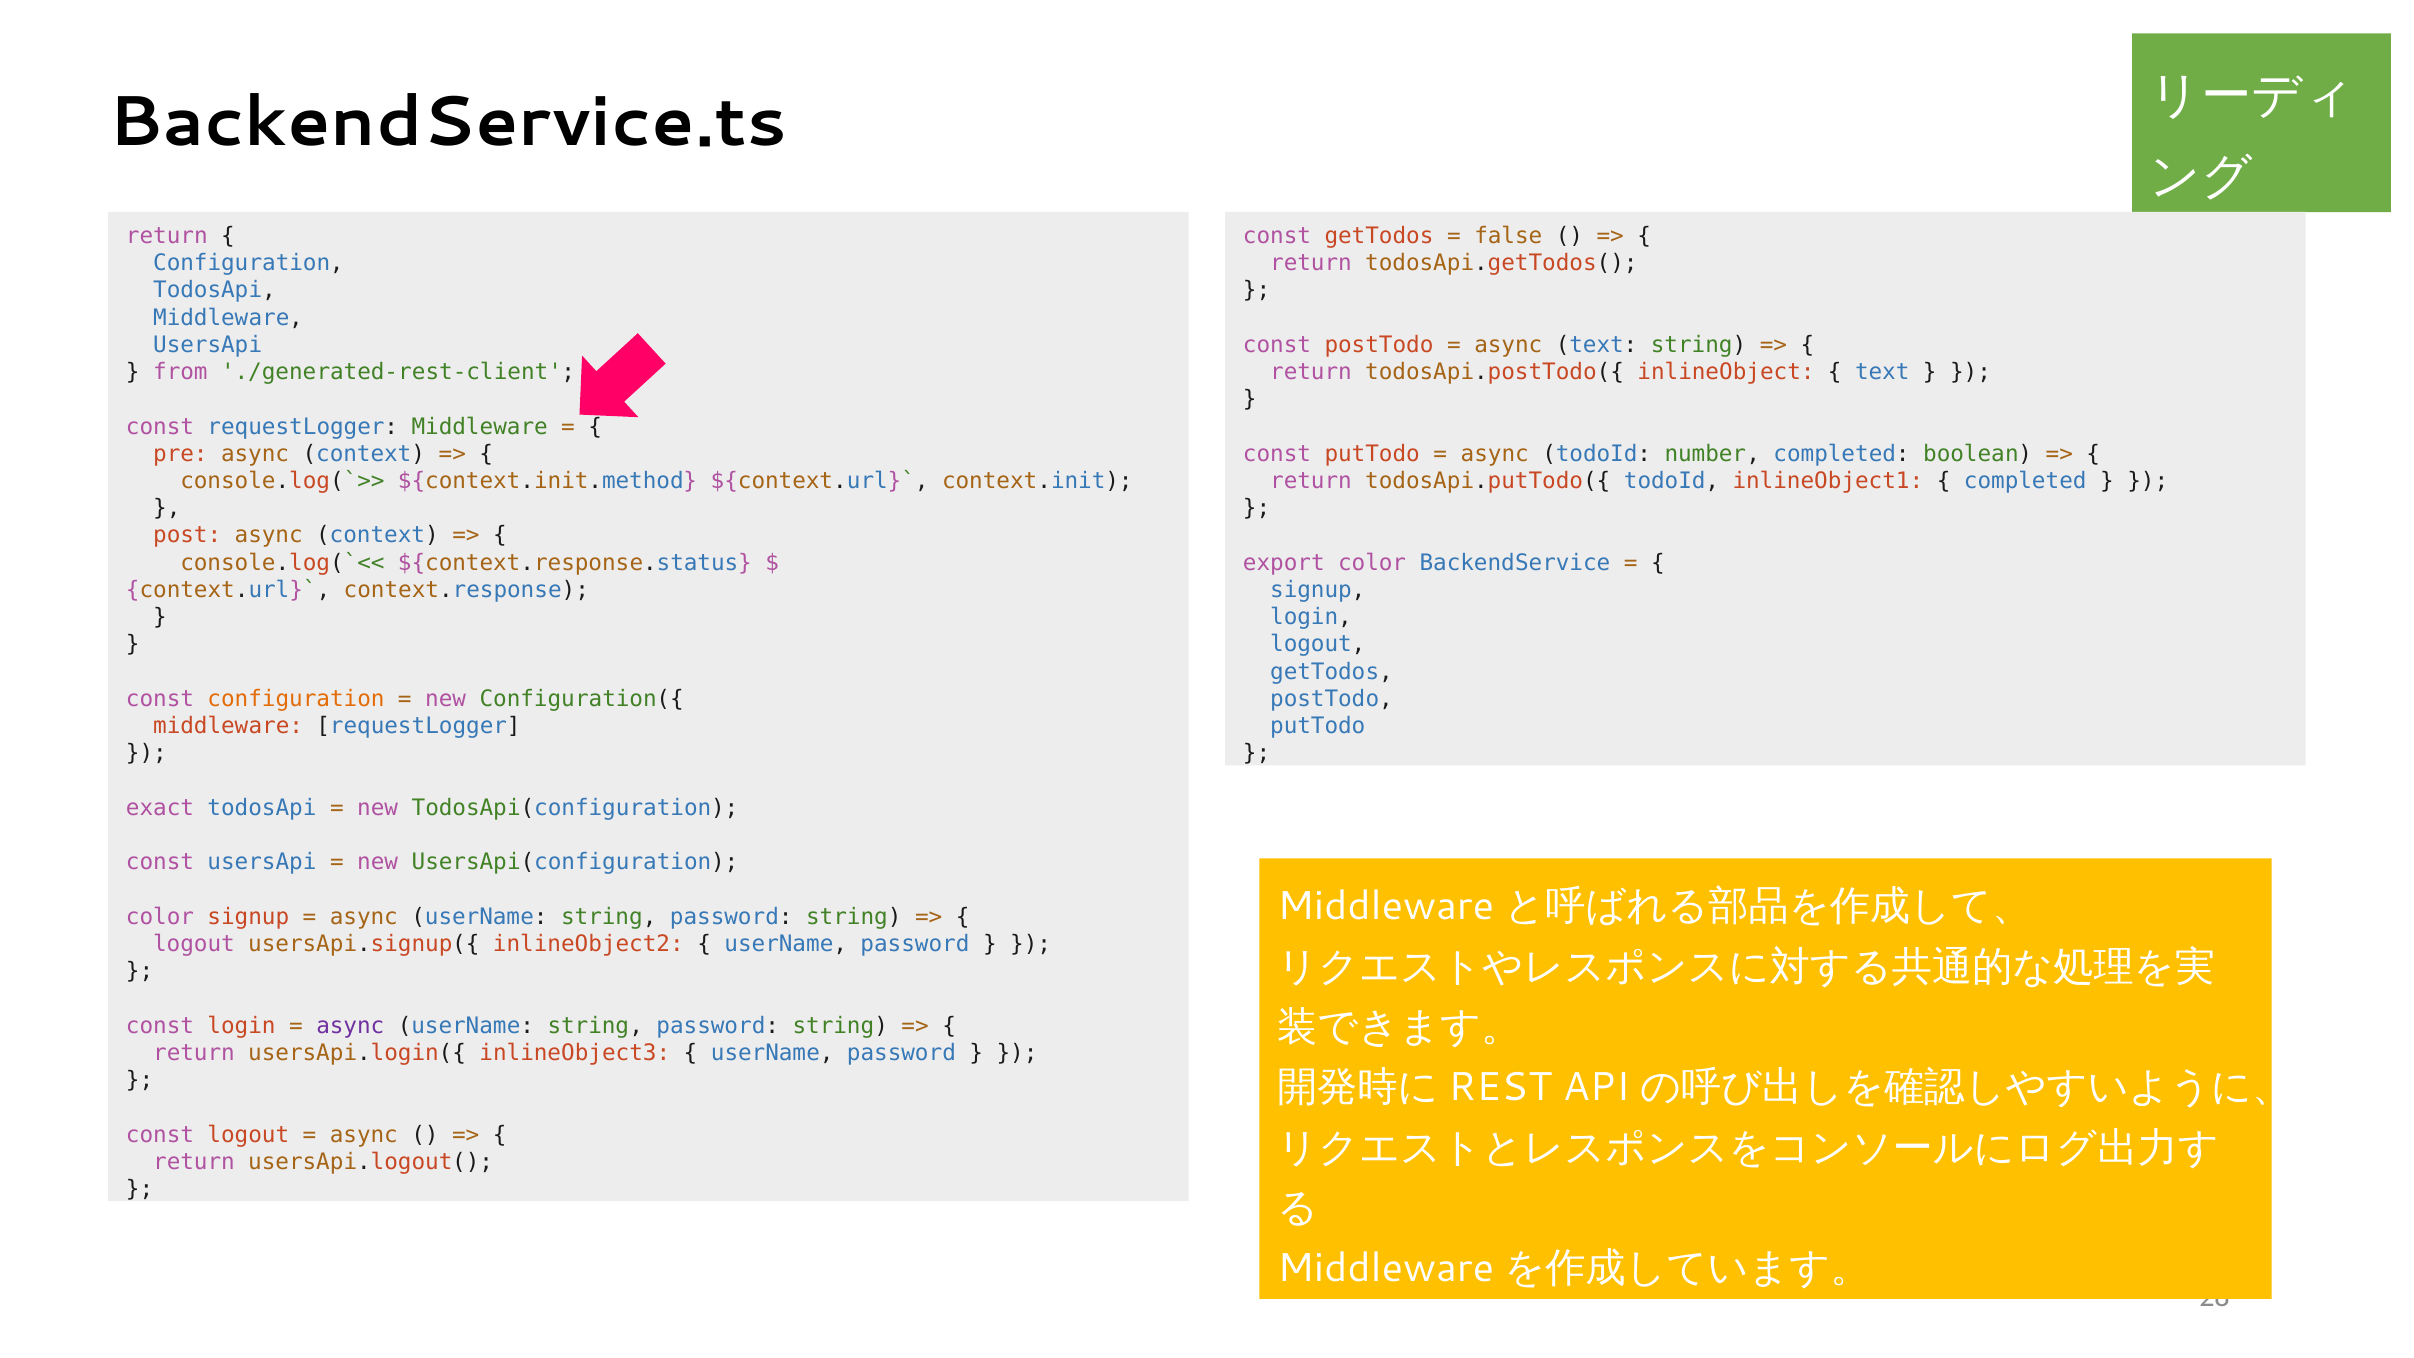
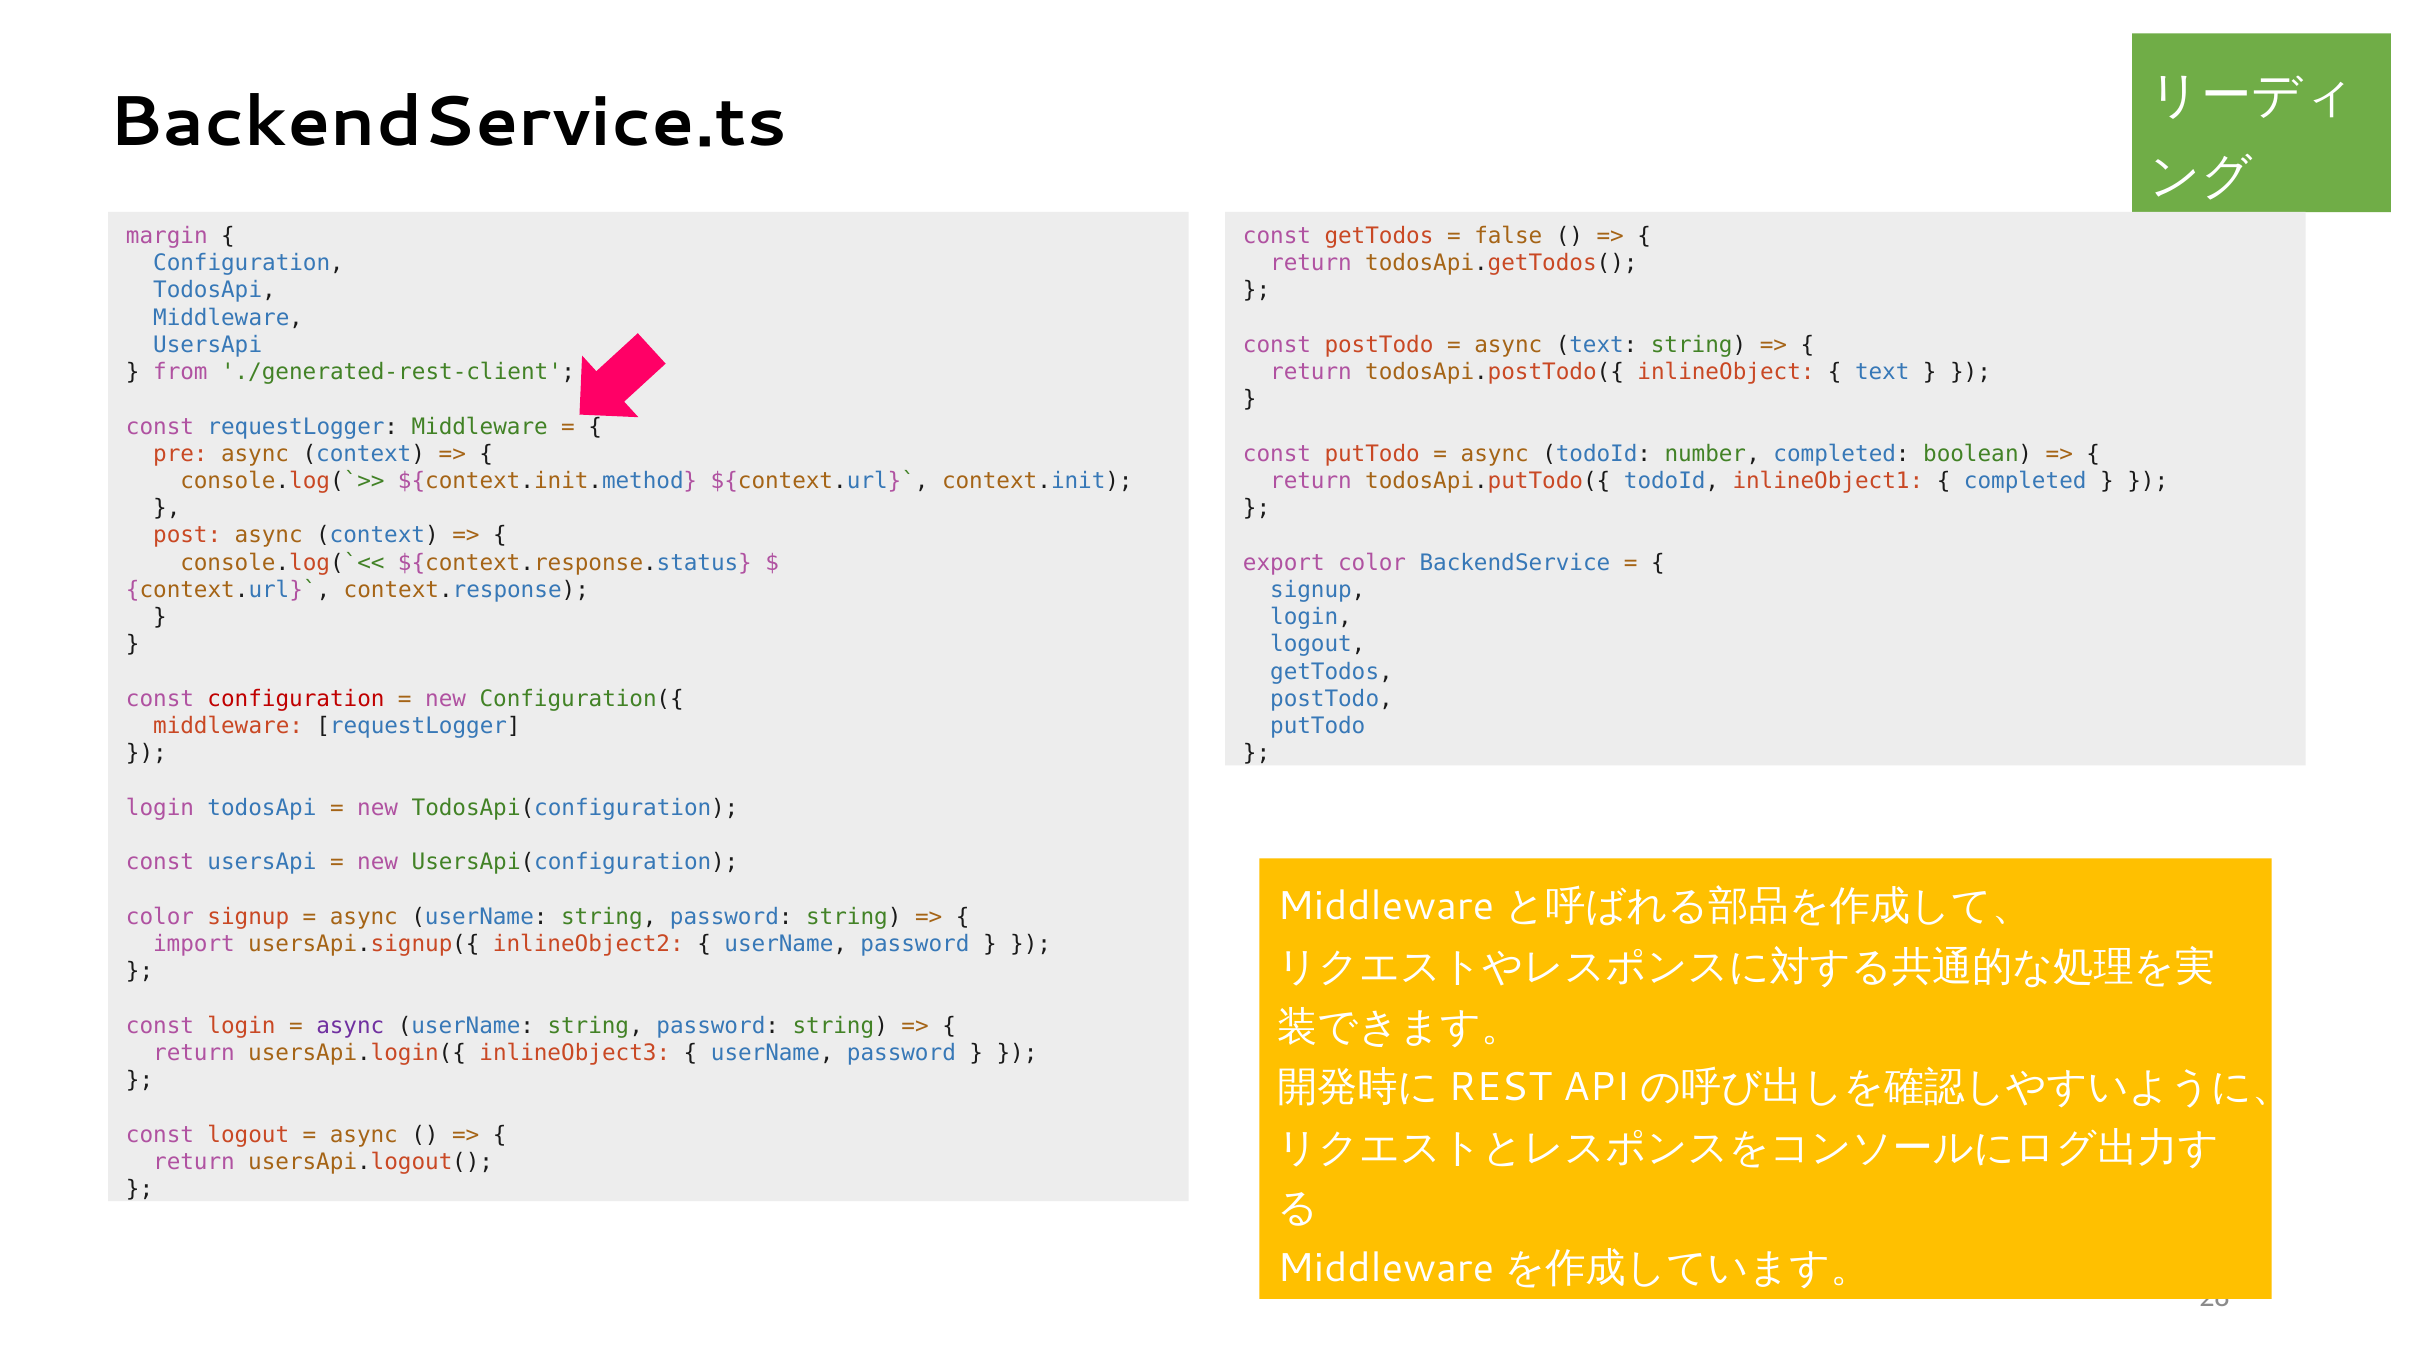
return at (167, 236): return -> margin
configuration at (296, 699) colour: orange -> red
exact at (160, 808): exact -> login
logout at (194, 944): logout -> import
